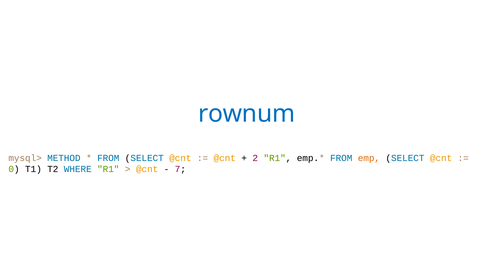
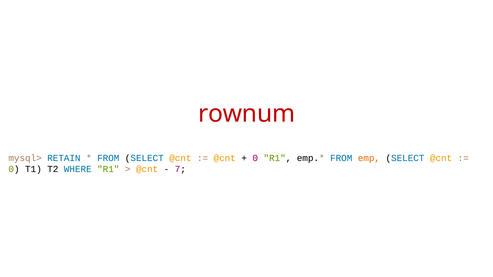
rownum colour: blue -> red
METHOD: METHOD -> RETAIN
2 at (255, 158): 2 -> 0
